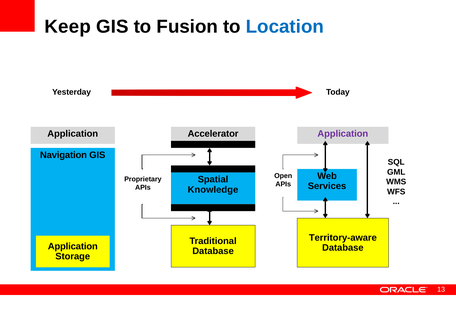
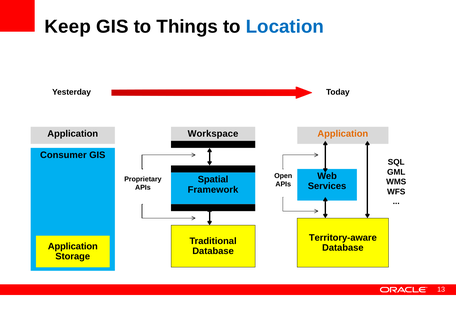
Fusion: Fusion -> Things
Accelerator: Accelerator -> Workspace
Application at (343, 134) colour: purple -> orange
Navigation: Navigation -> Consumer
Knowledge: Knowledge -> Framework
